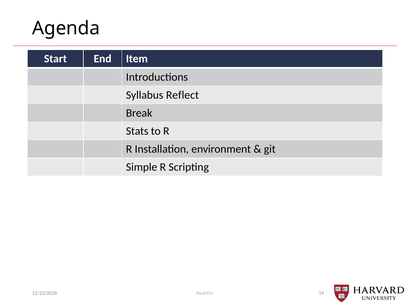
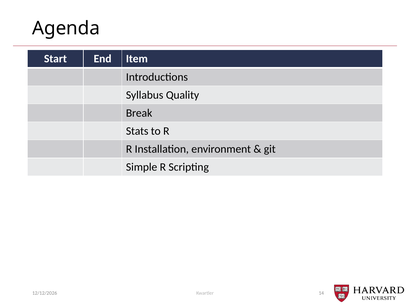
Reflect: Reflect -> Quality
